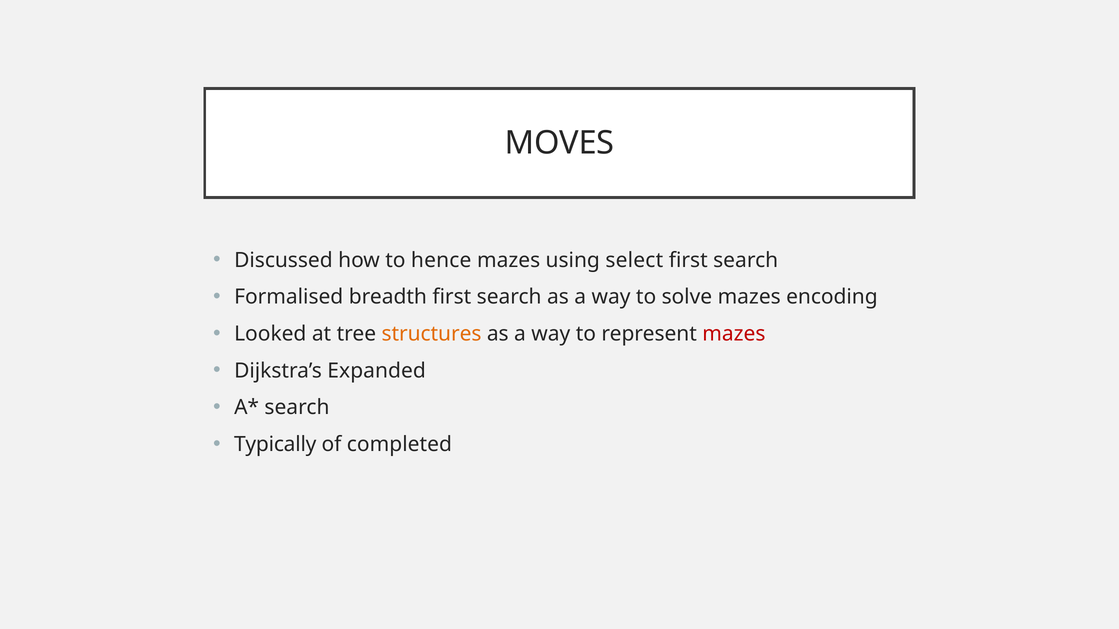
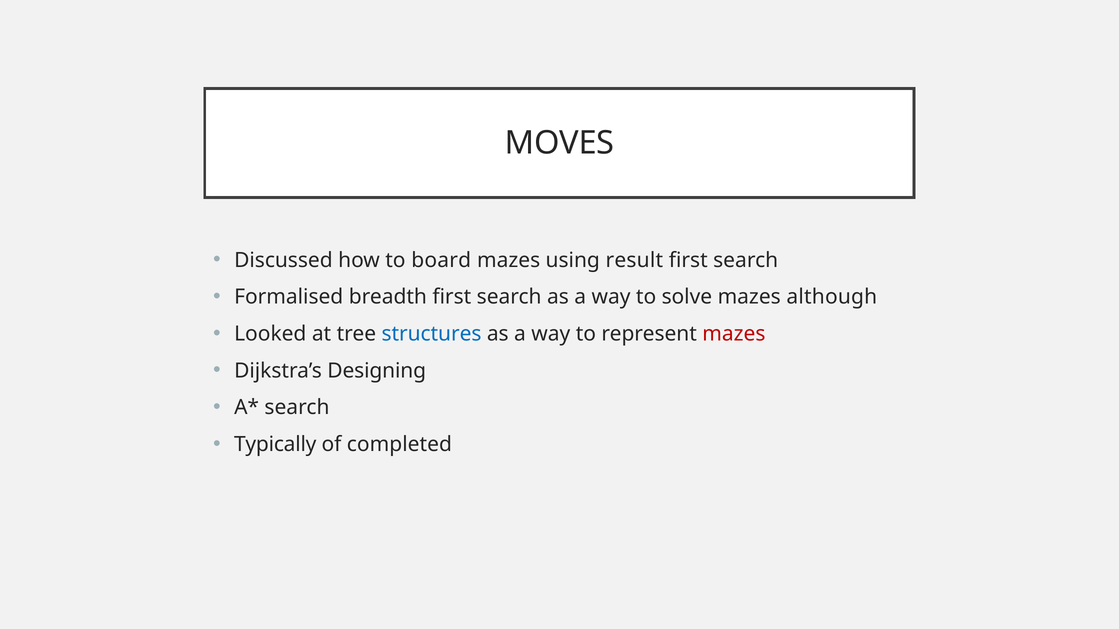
hence: hence -> board
select: select -> result
encoding: encoding -> although
structures colour: orange -> blue
Expanded: Expanded -> Designing
